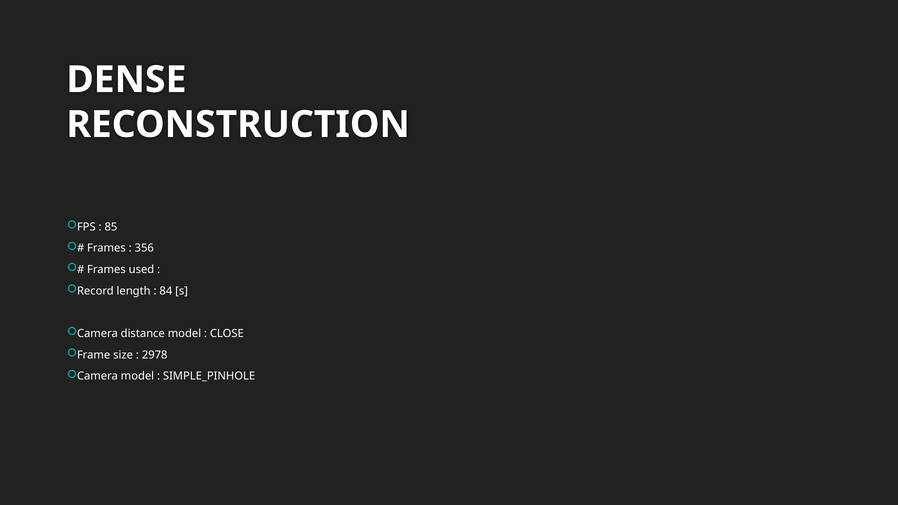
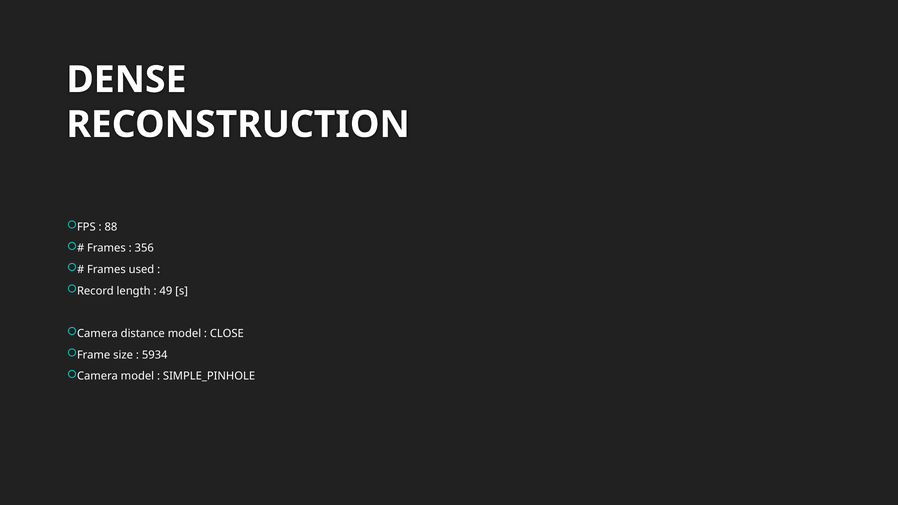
85: 85 -> 88
84: 84 -> 49
2978: 2978 -> 5934
